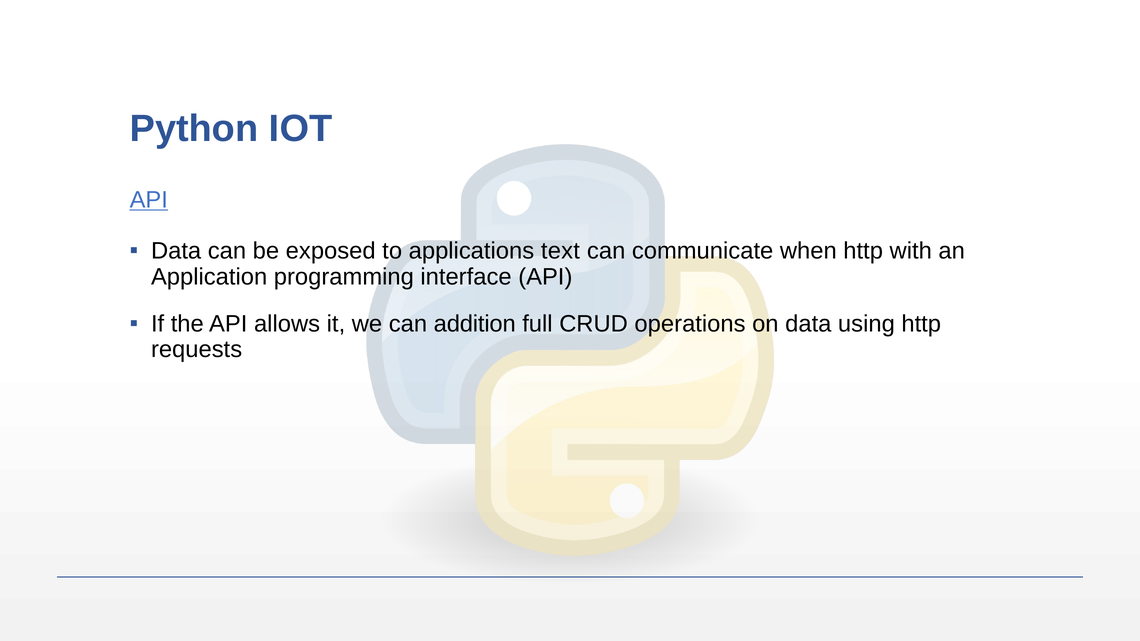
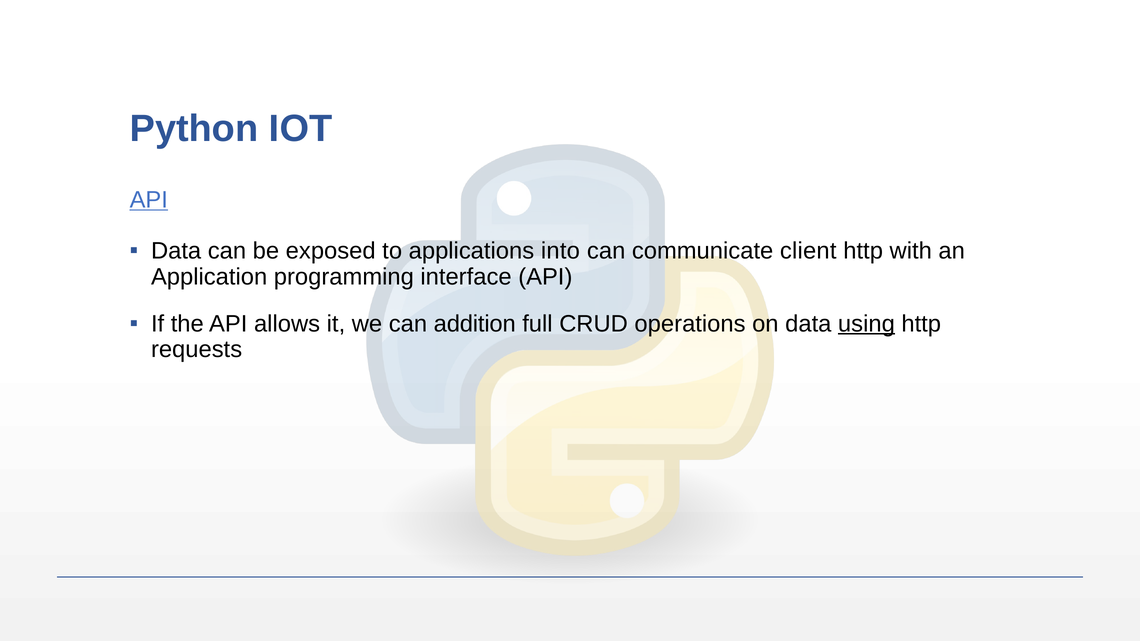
text: text -> into
when: when -> client
using underline: none -> present
